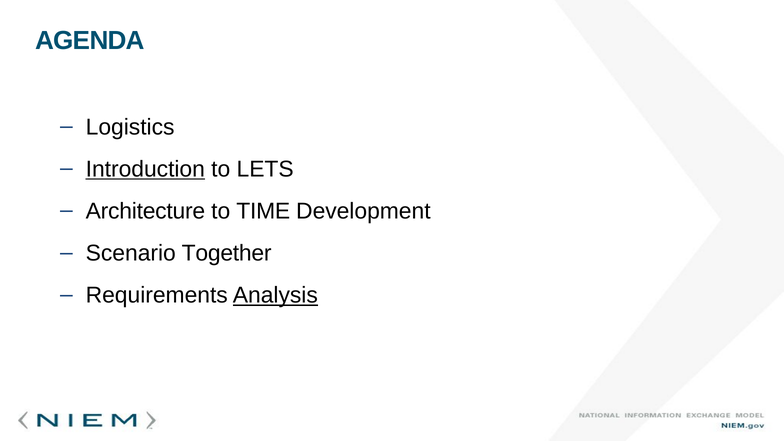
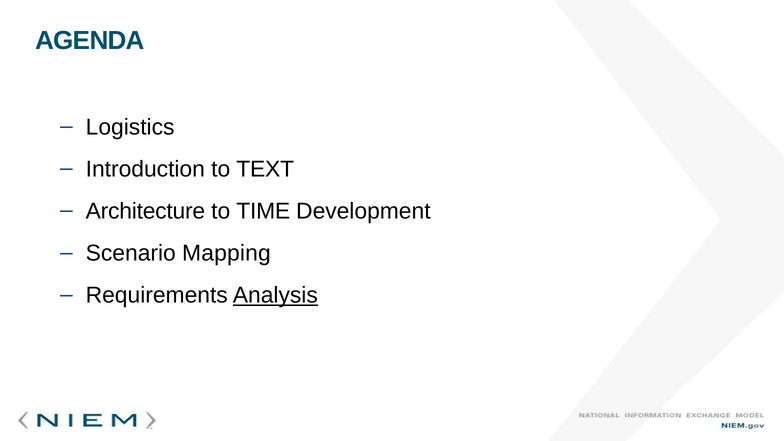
Introduction underline: present -> none
LETS: LETS -> TEXT
Together: Together -> Mapping
